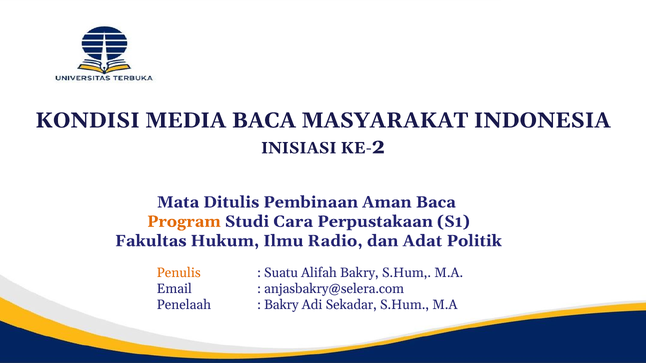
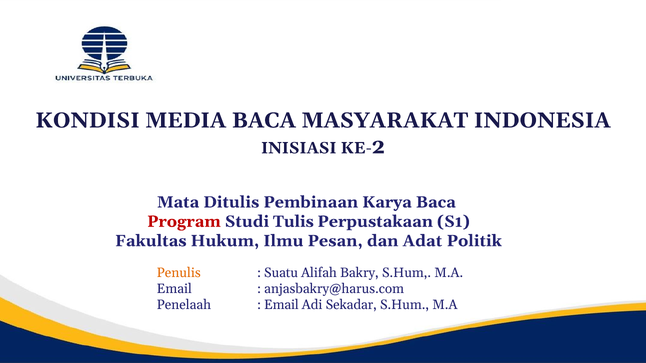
Aman: Aman -> Karya
Program colour: orange -> red
Cara: Cara -> Tulis
Radio: Radio -> Pesan
anjasbakry@selera.com: anjasbakry@selera.com -> anjasbakry@harus.com
Bakry at (281, 305): Bakry -> Email
